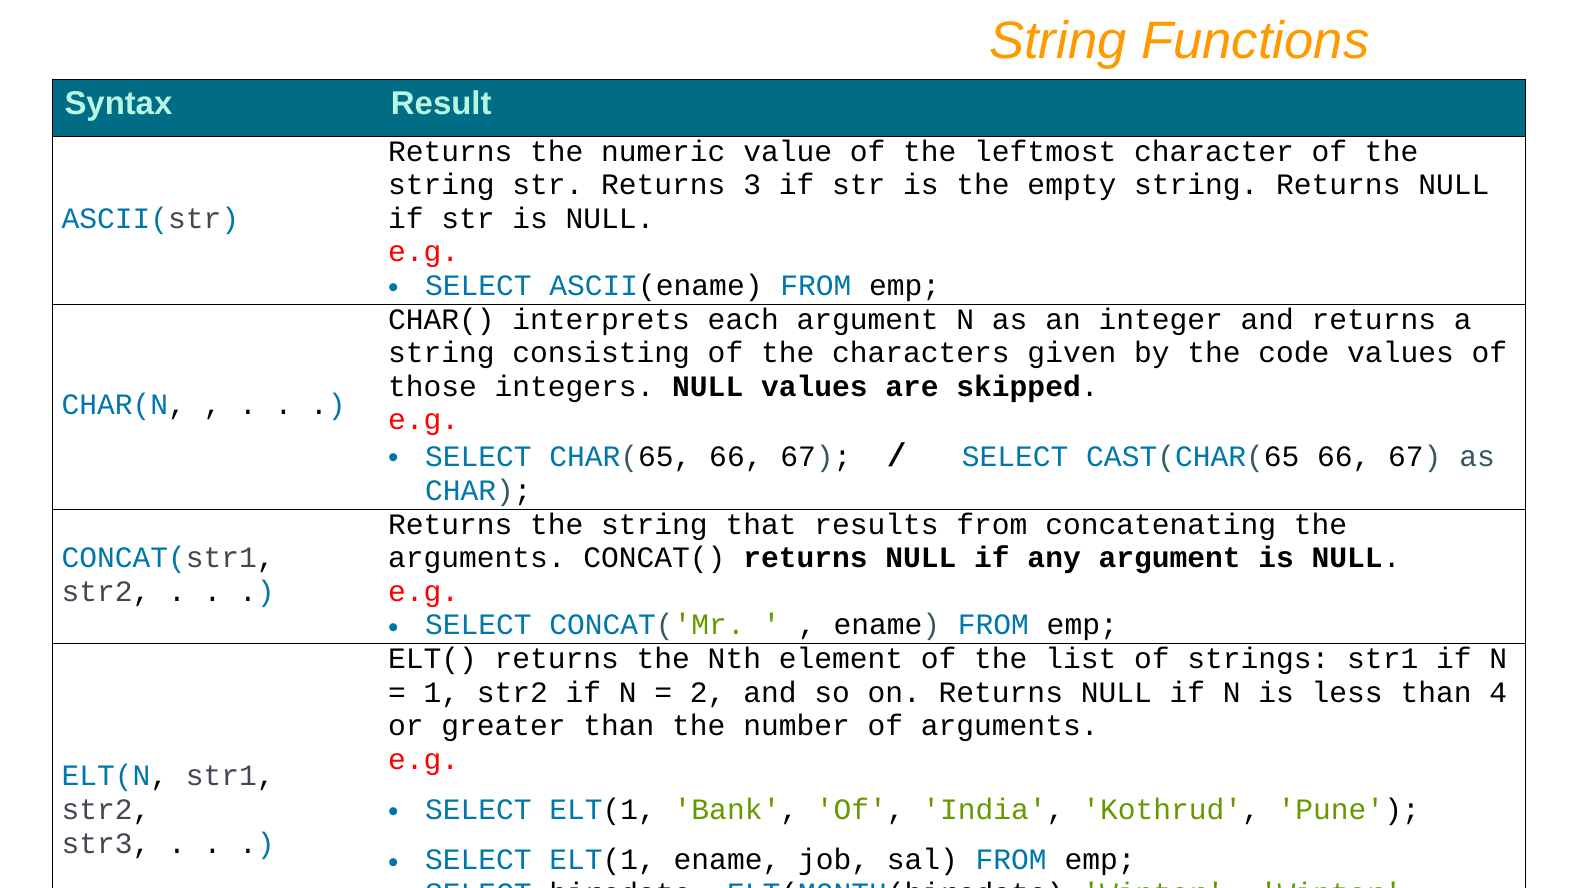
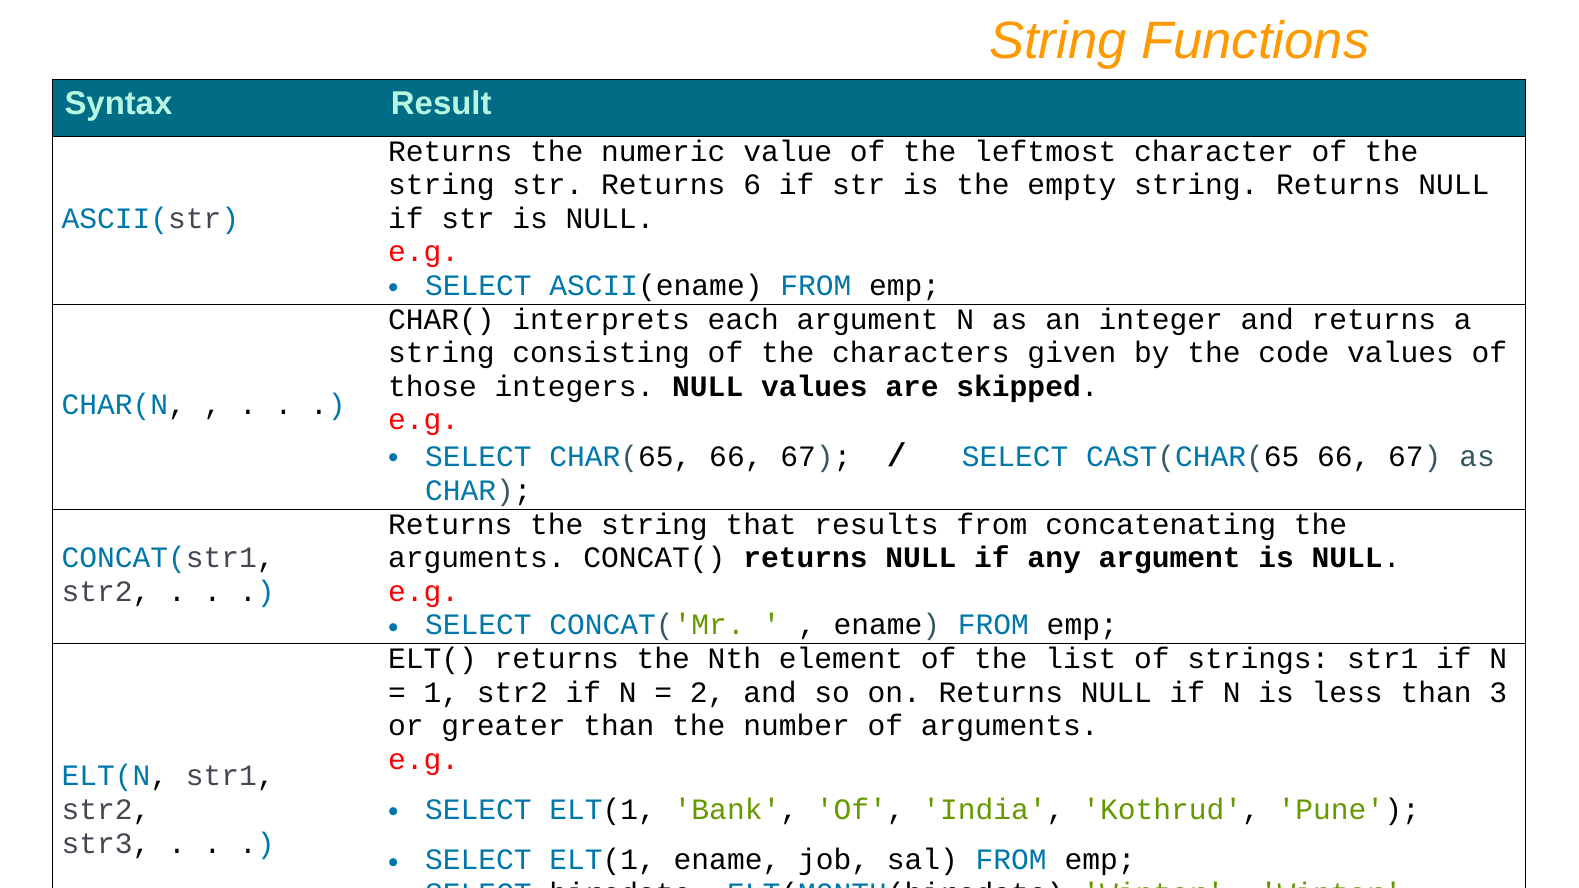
3: 3 -> 6
4: 4 -> 3
